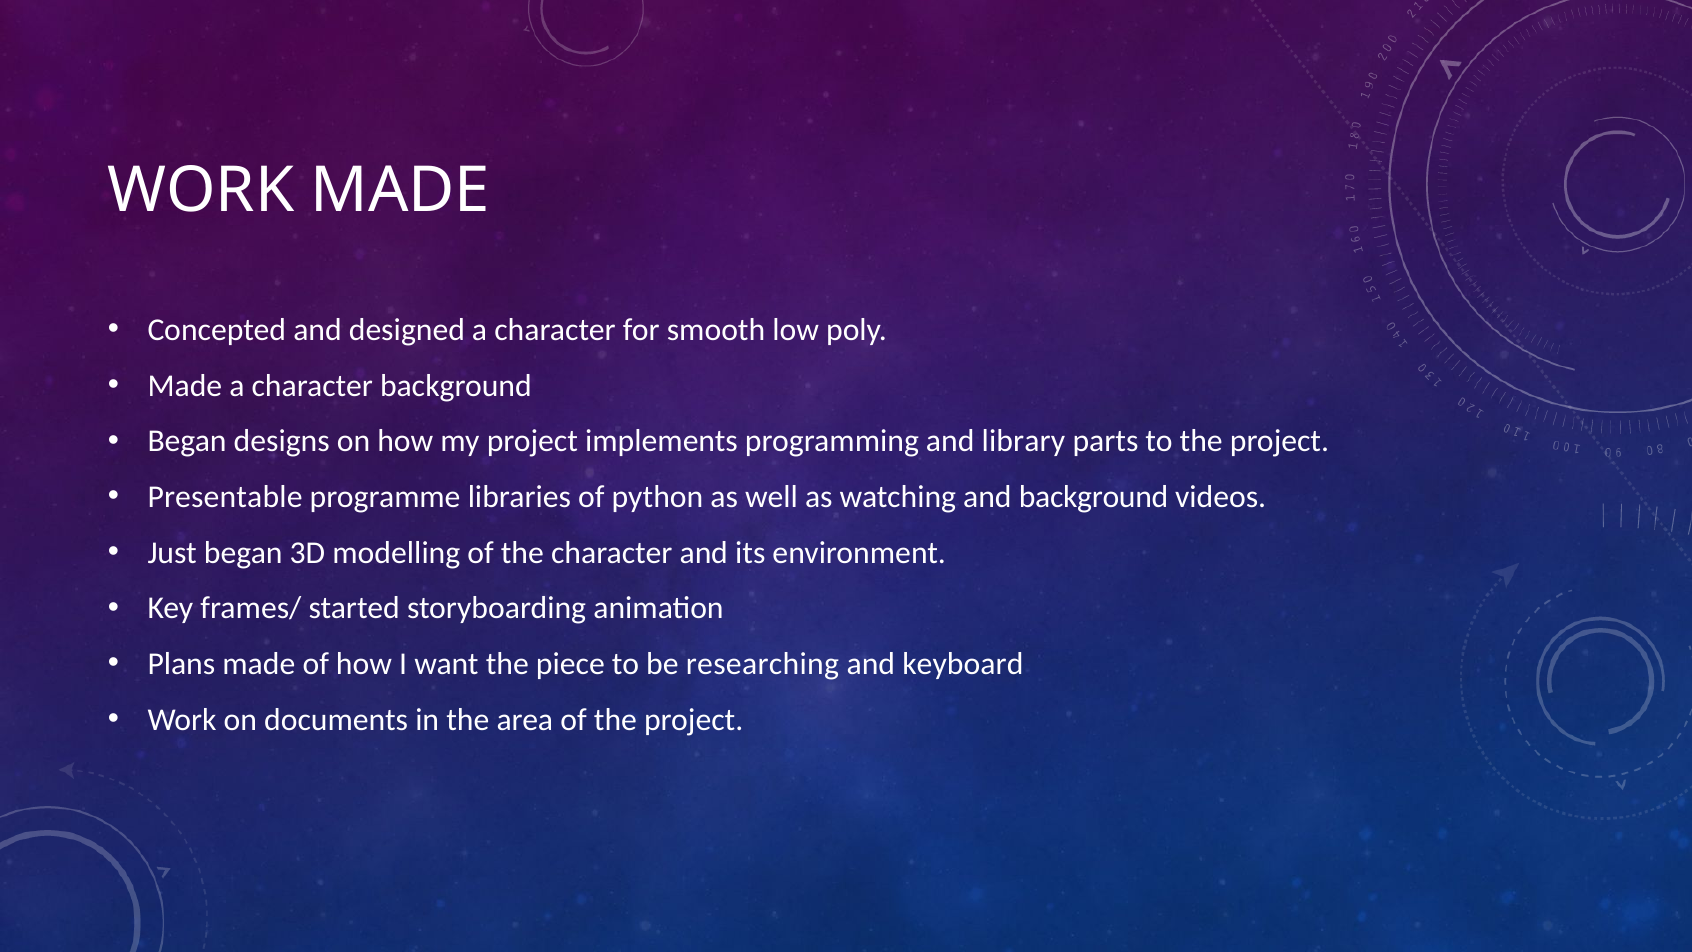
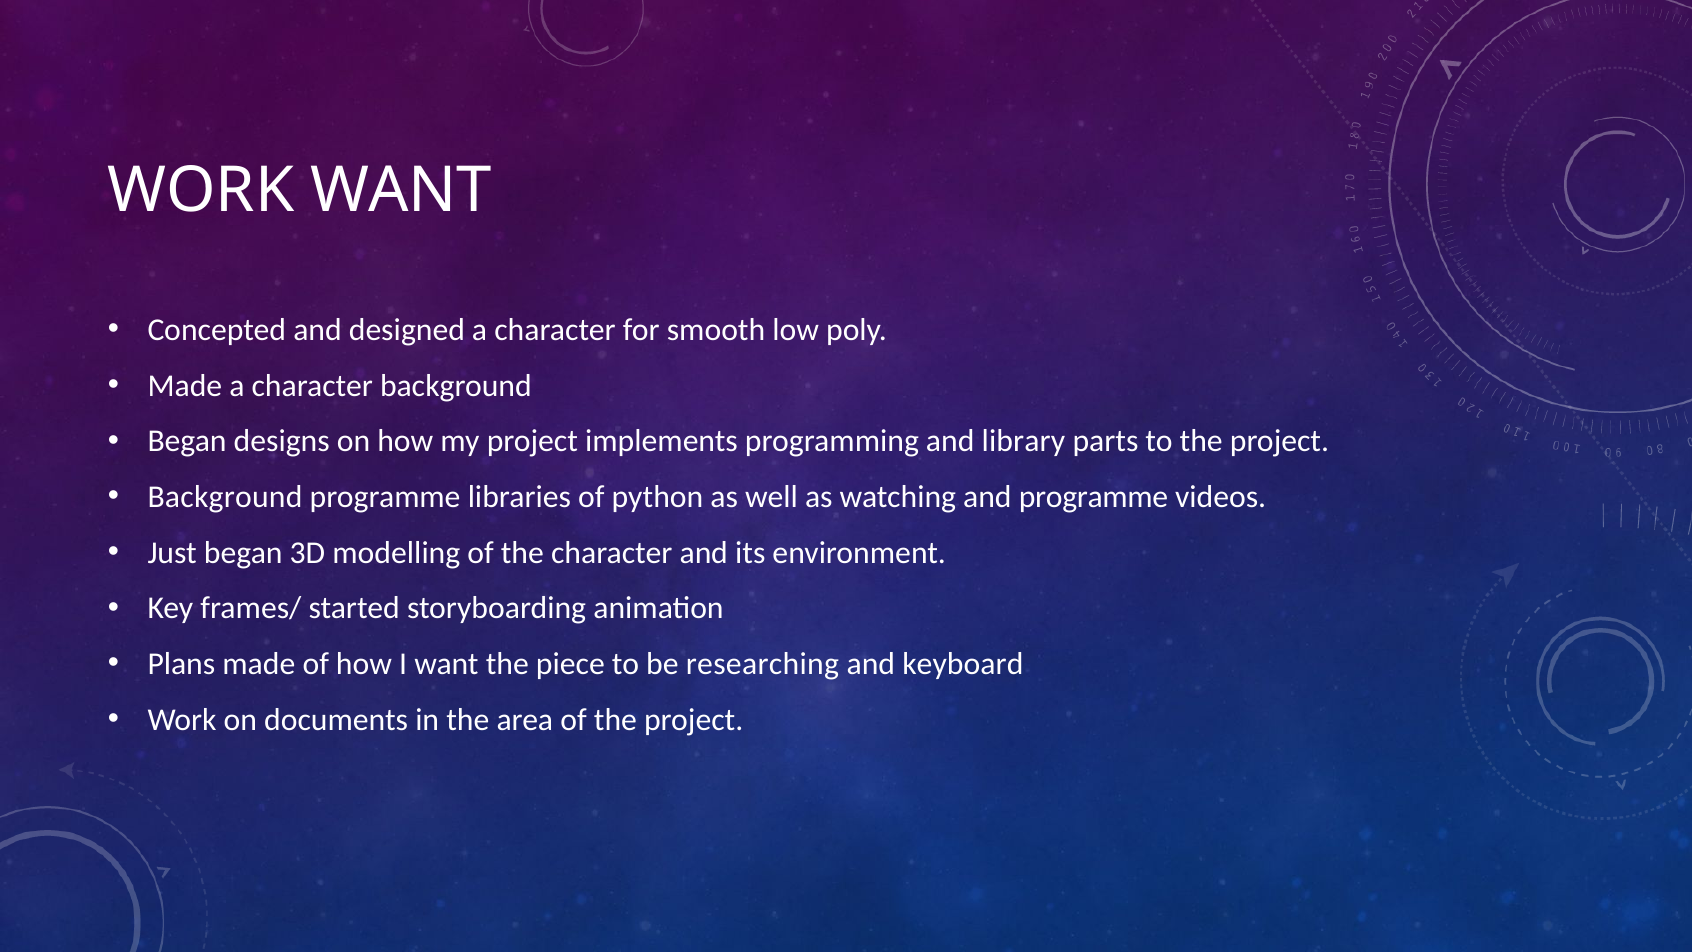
WORK MADE: MADE -> WANT
Presentable at (225, 497): Presentable -> Background
and background: background -> programme
